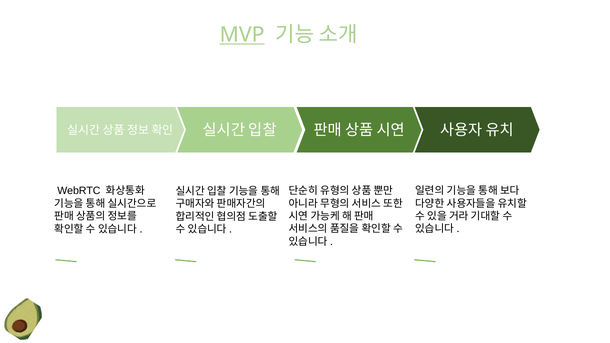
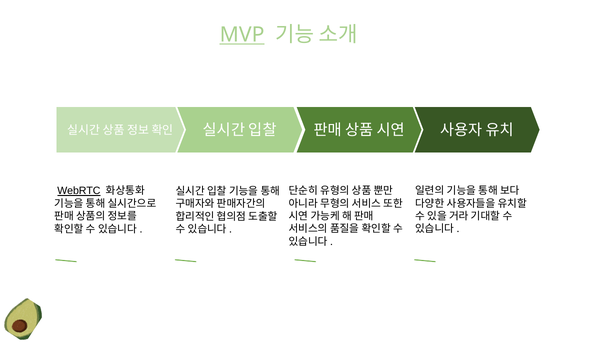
WebRTC underline: none -> present
